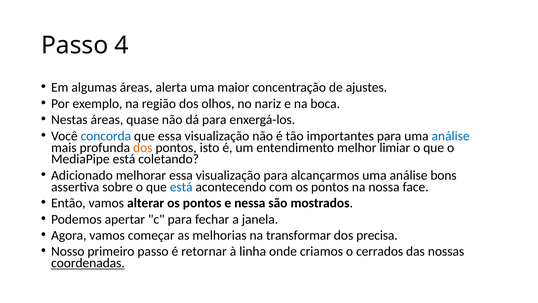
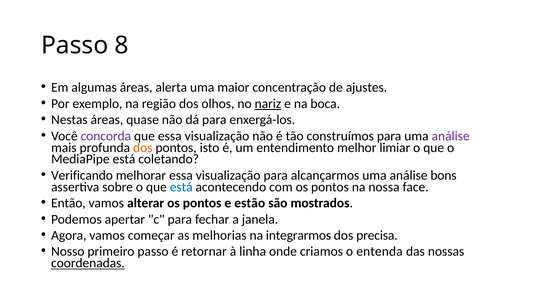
4: 4 -> 8
nariz underline: none -> present
concorda colour: blue -> purple
importantes: importantes -> construímos
análise at (451, 136) colour: blue -> purple
Adicionado: Adicionado -> Verificando
nessa: nessa -> estão
transformar: transformar -> integrarmos
cerrados: cerrados -> entenda
